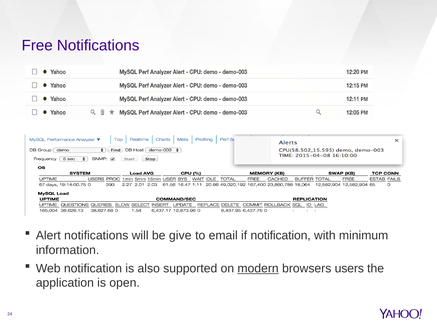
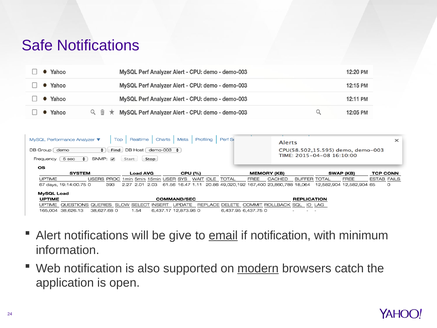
Free: Free -> Safe
email underline: none -> present
users: users -> catch
